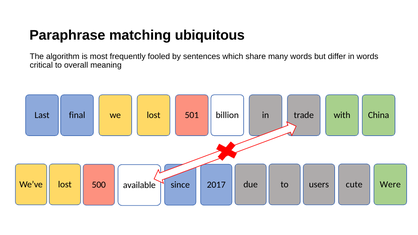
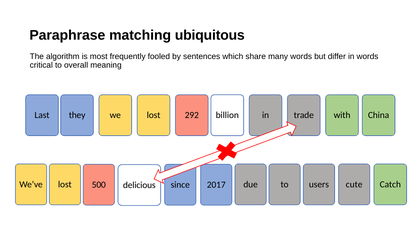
final: final -> they
501: 501 -> 292
available: available -> delicious
Were: Were -> Catch
